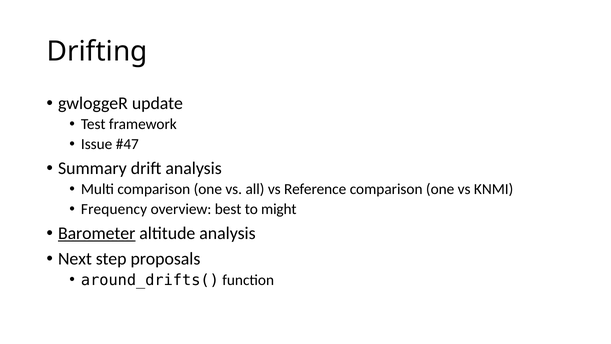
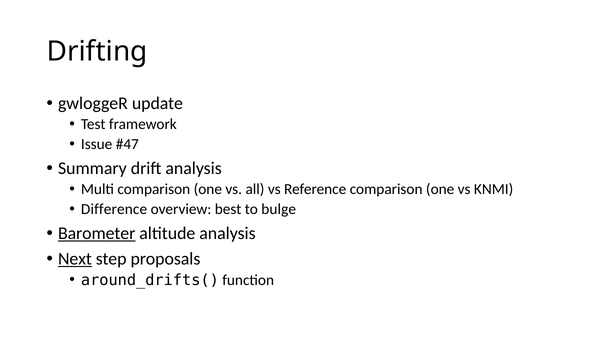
Frequency: Frequency -> Difference
might: might -> bulge
Next underline: none -> present
